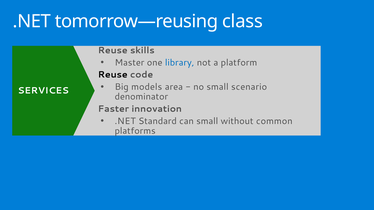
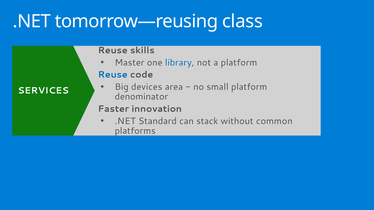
Reuse at (113, 75) colour: black -> blue
models: models -> devices
small scenario: scenario -> platform
small at (207, 121): small -> stack
